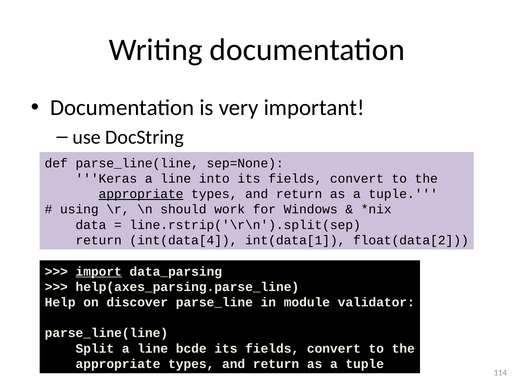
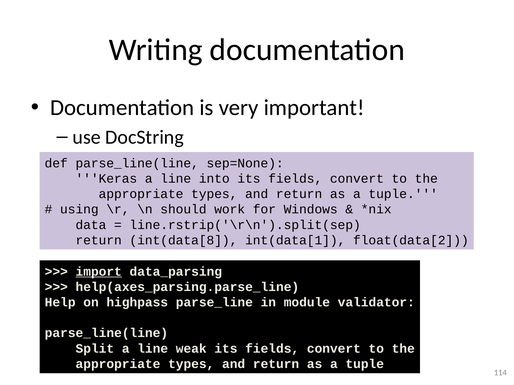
appropriate at (141, 194) underline: present -> none
int(data[4: int(data[4 -> int(data[8
discover: discover -> highpass
bcde: bcde -> weak
